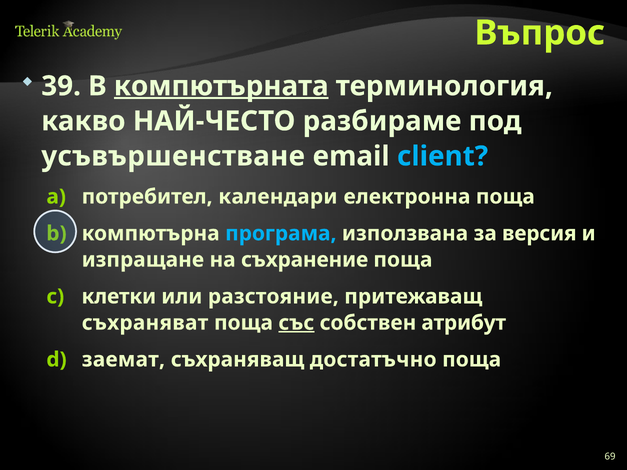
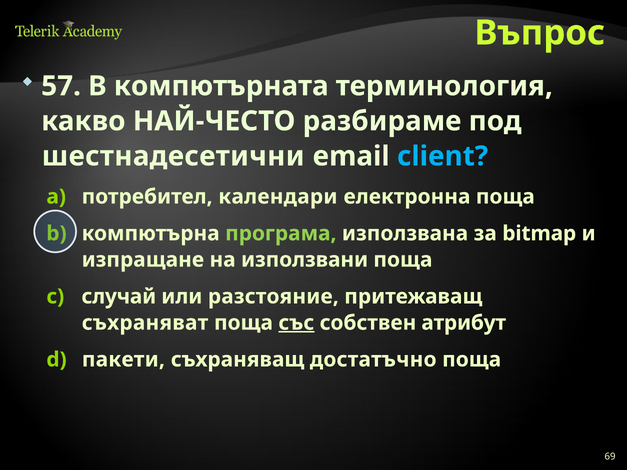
39: 39 -> 57
компютърната underline: present -> none
усъвършенстване: усъвършенстване -> шестнадесетични
програма colour: light blue -> light green
версия: версия -> bitmap
съхранение: съхранение -> използвани
клетки: клетки -> случай
заемат: заемат -> пакети
